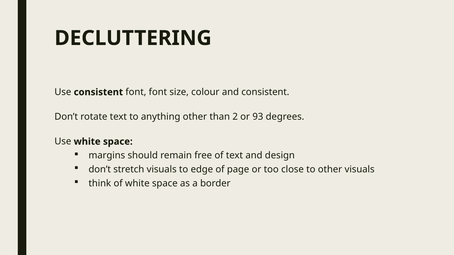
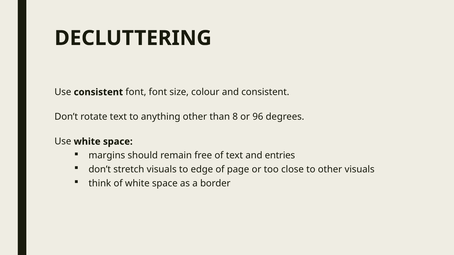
2: 2 -> 8
93: 93 -> 96
design: design -> entries
